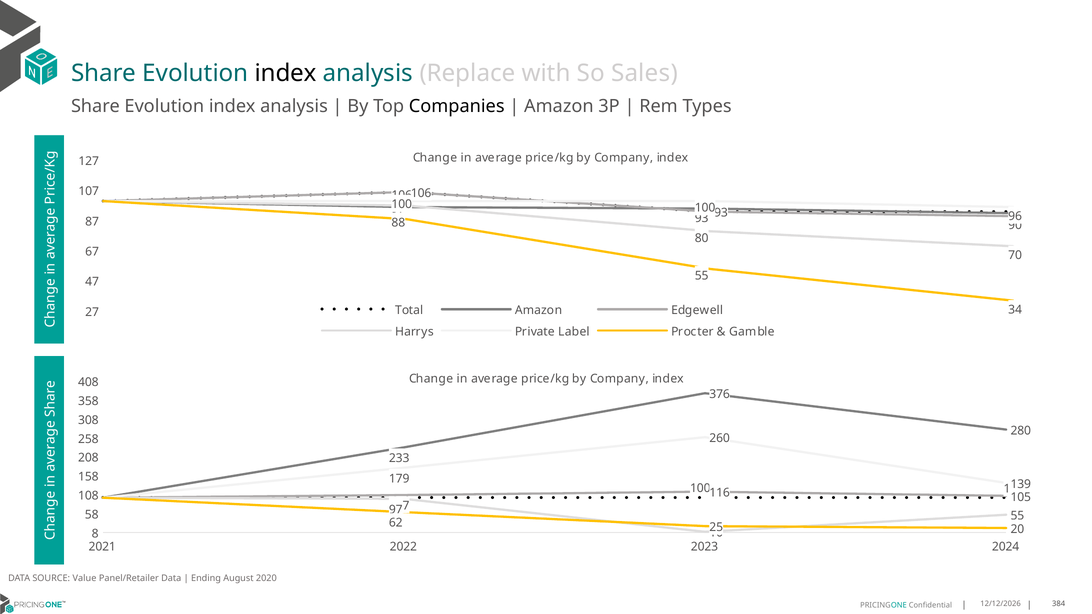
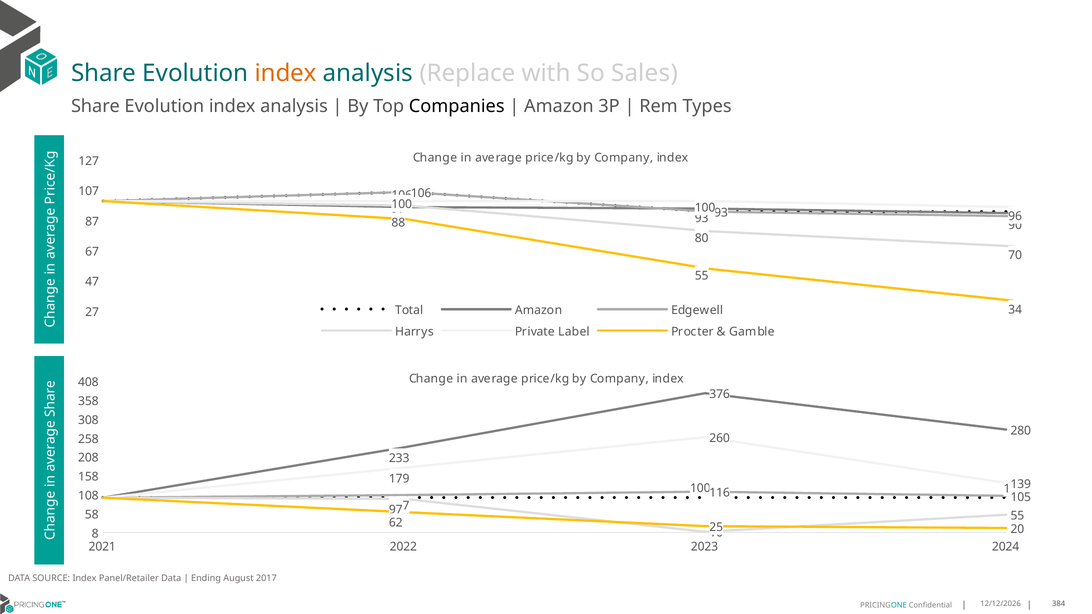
index at (286, 73) colour: black -> orange
SOURCE Value: Value -> Index
2020: 2020 -> 2017
